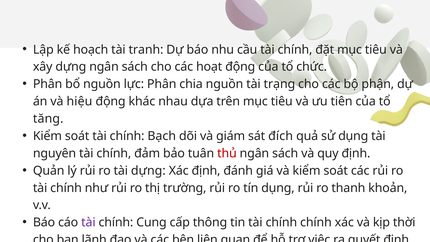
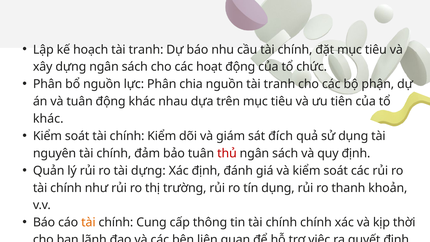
nguồn tài trạng: trạng -> tranh
và hiệu: hiệu -> tuân
tăng at (48, 119): tăng -> khác
chính Bạch: Bạch -> Kiểm
tài at (88, 222) colour: purple -> orange
